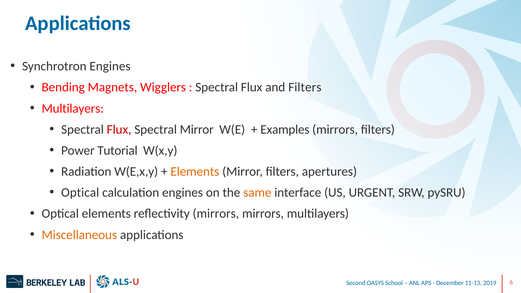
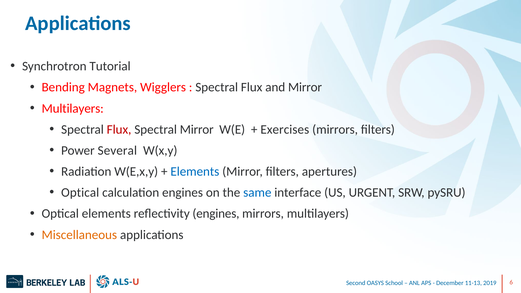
Synchrotron Engines: Engines -> Tutorial
and Filters: Filters -> Mirror
Examples: Examples -> Exercises
Tutorial: Tutorial -> Several
Elements at (195, 172) colour: orange -> blue
same colour: orange -> blue
reflectivity mirrors: mirrors -> engines
